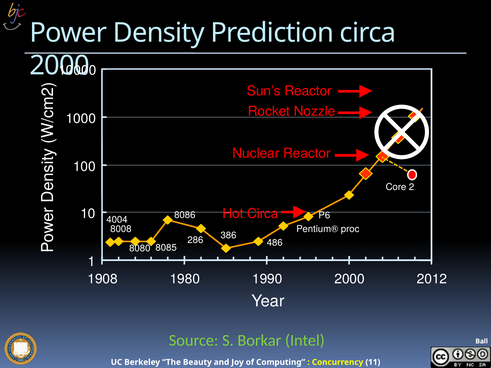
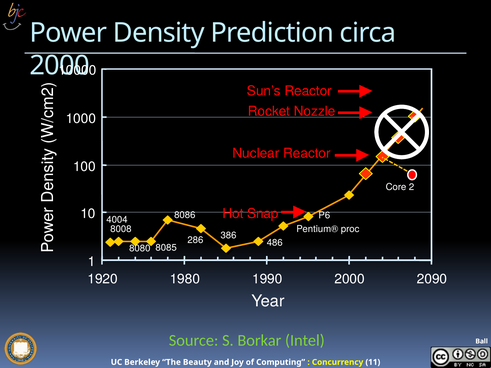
Hot Circa: Circa -> Snap
1908: 1908 -> 1920
2012: 2012 -> 2090
